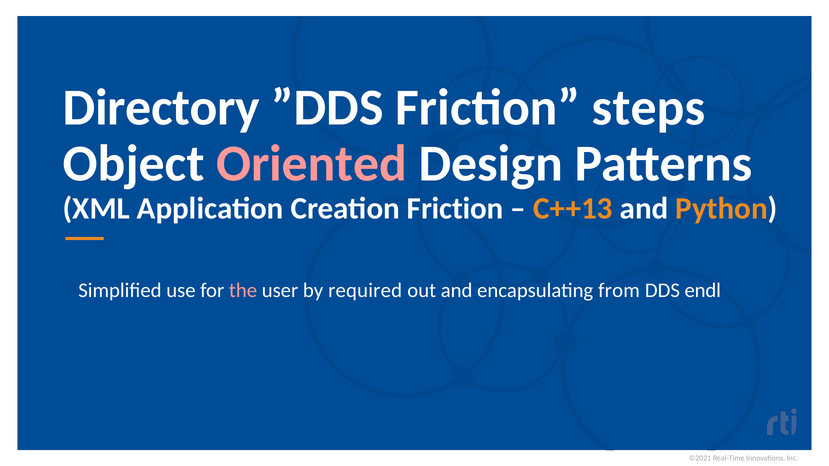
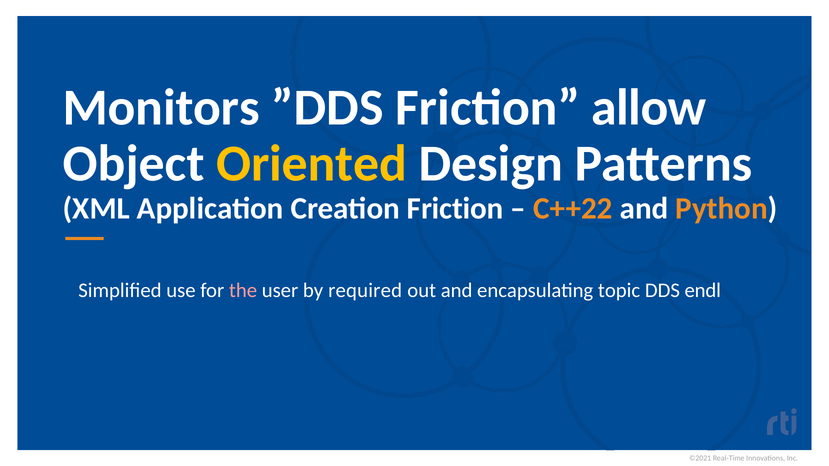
Directory: Directory -> Monitors
steps: steps -> allow
Oriented colour: pink -> yellow
C++13: C++13 -> C++22
from: from -> topic
